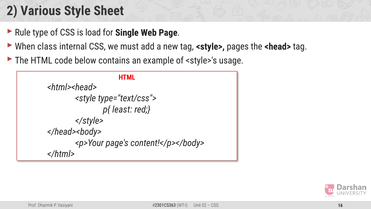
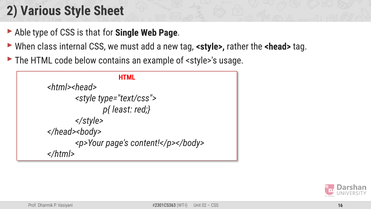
Rule: Rule -> Able
load: load -> that
pages: pages -> rather
